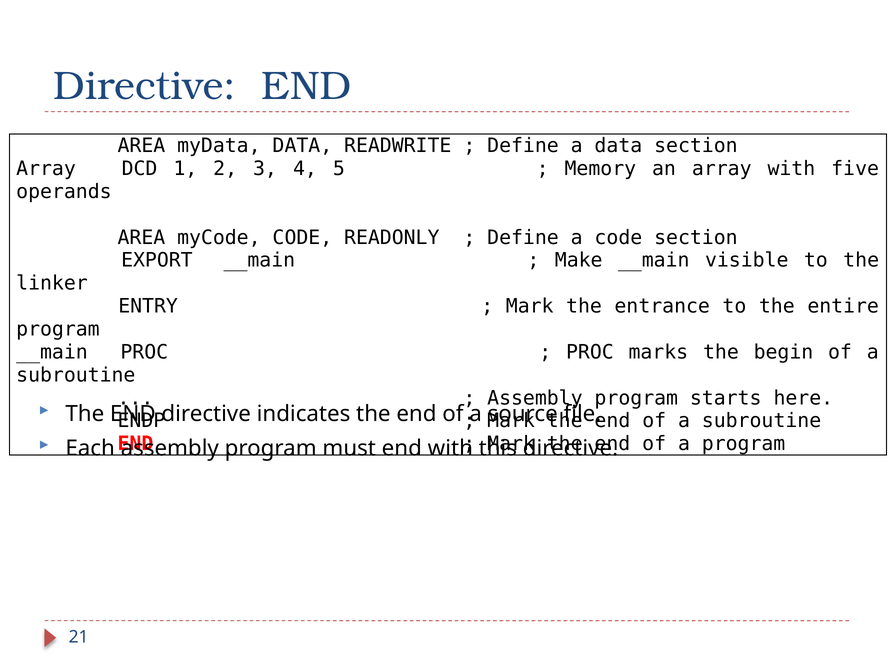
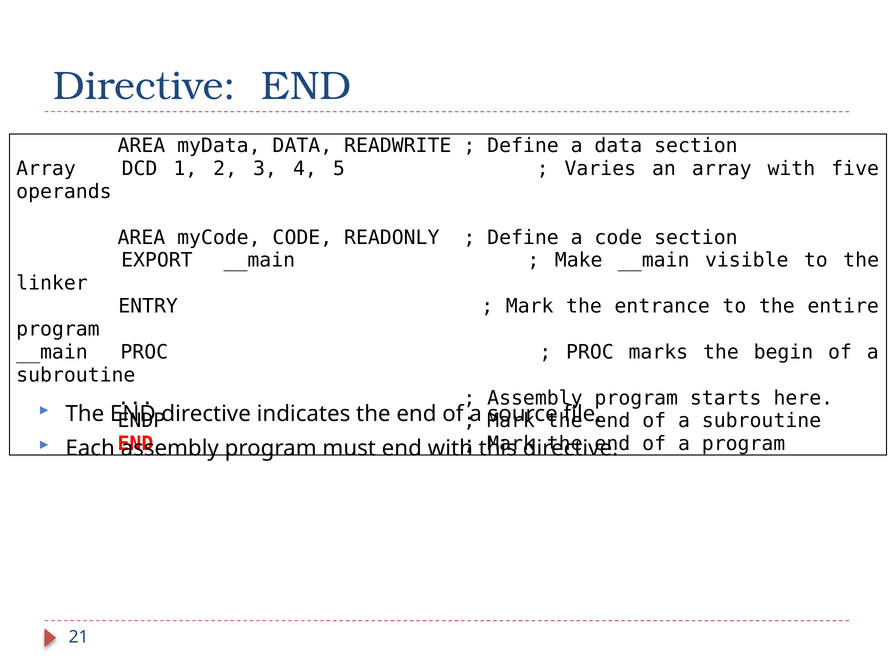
Memory: Memory -> Varies
